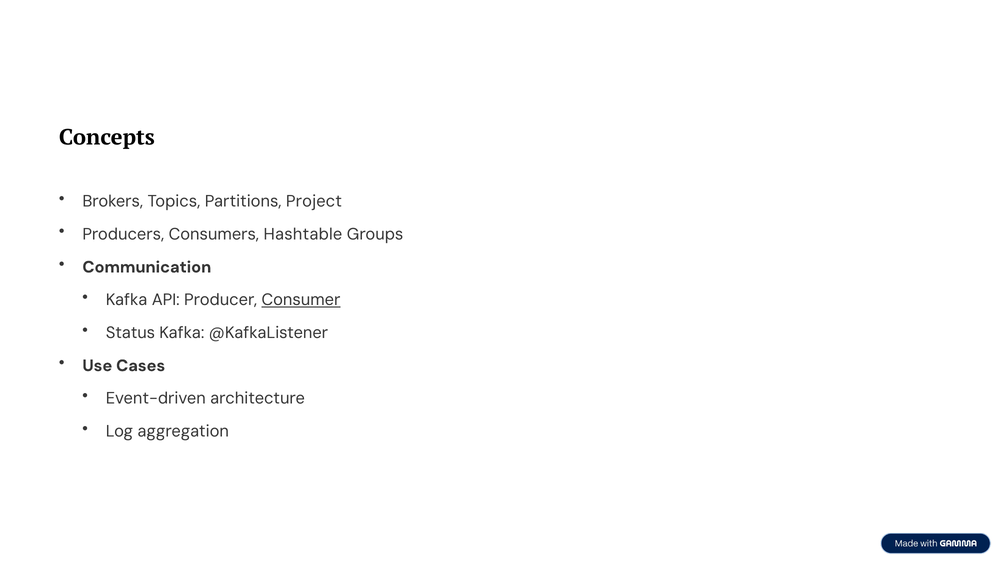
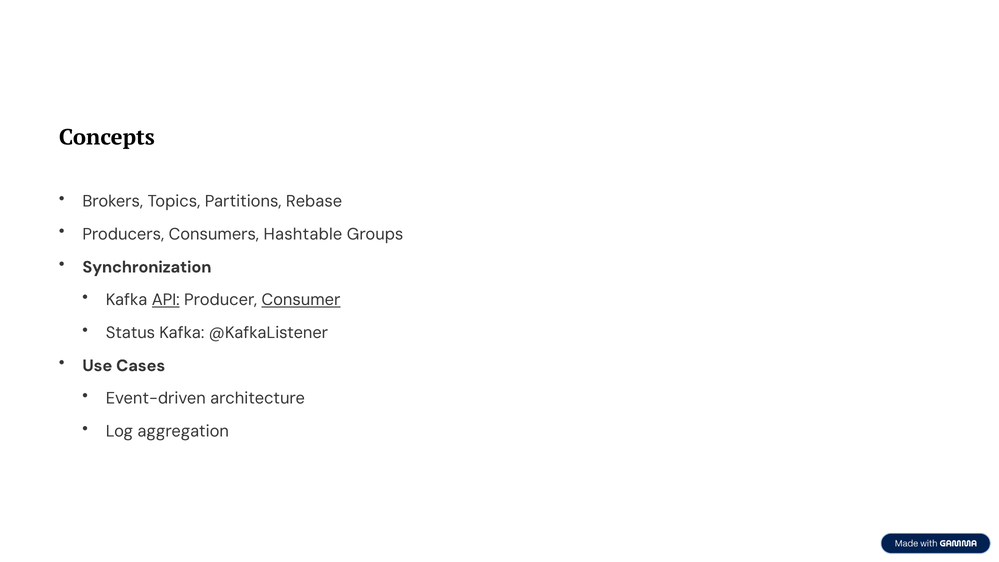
Project: Project -> Rebase
Communication: Communication -> Synchronization
API underline: none -> present
